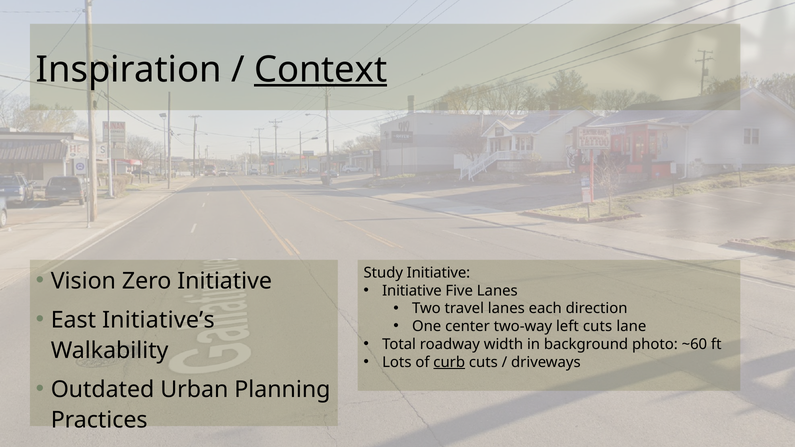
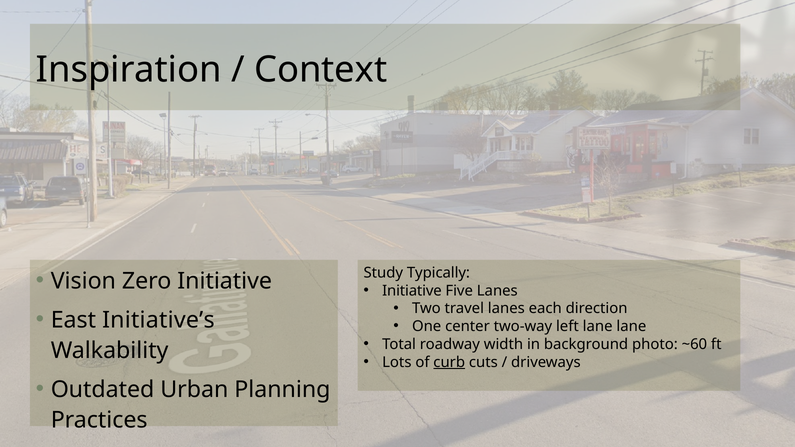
Context underline: present -> none
Study Initiative: Initiative -> Typically
left cuts: cuts -> lane
